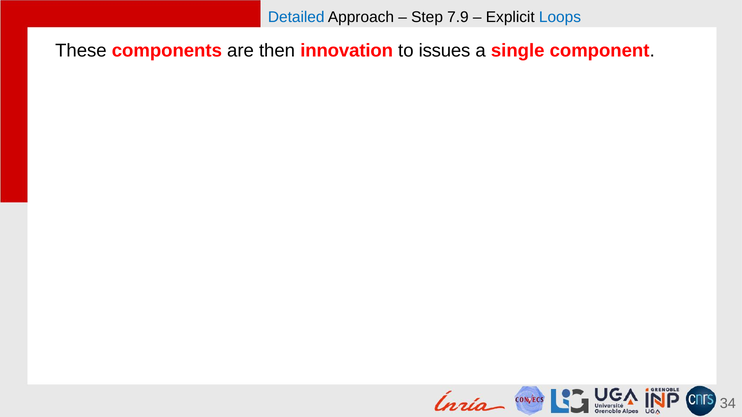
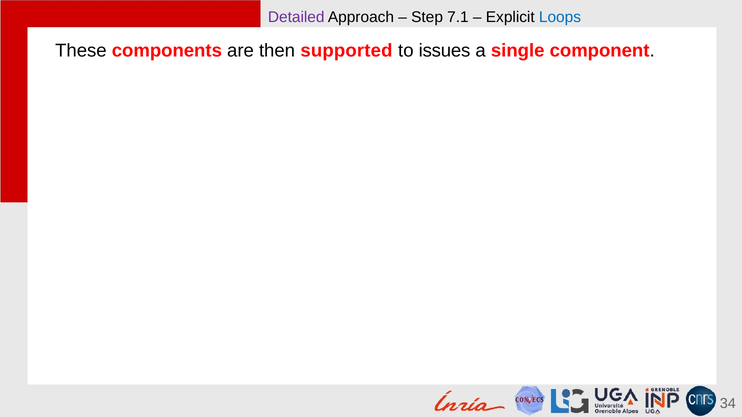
Detailed colour: blue -> purple
7.9: 7.9 -> 7.1
innovation: innovation -> supported
